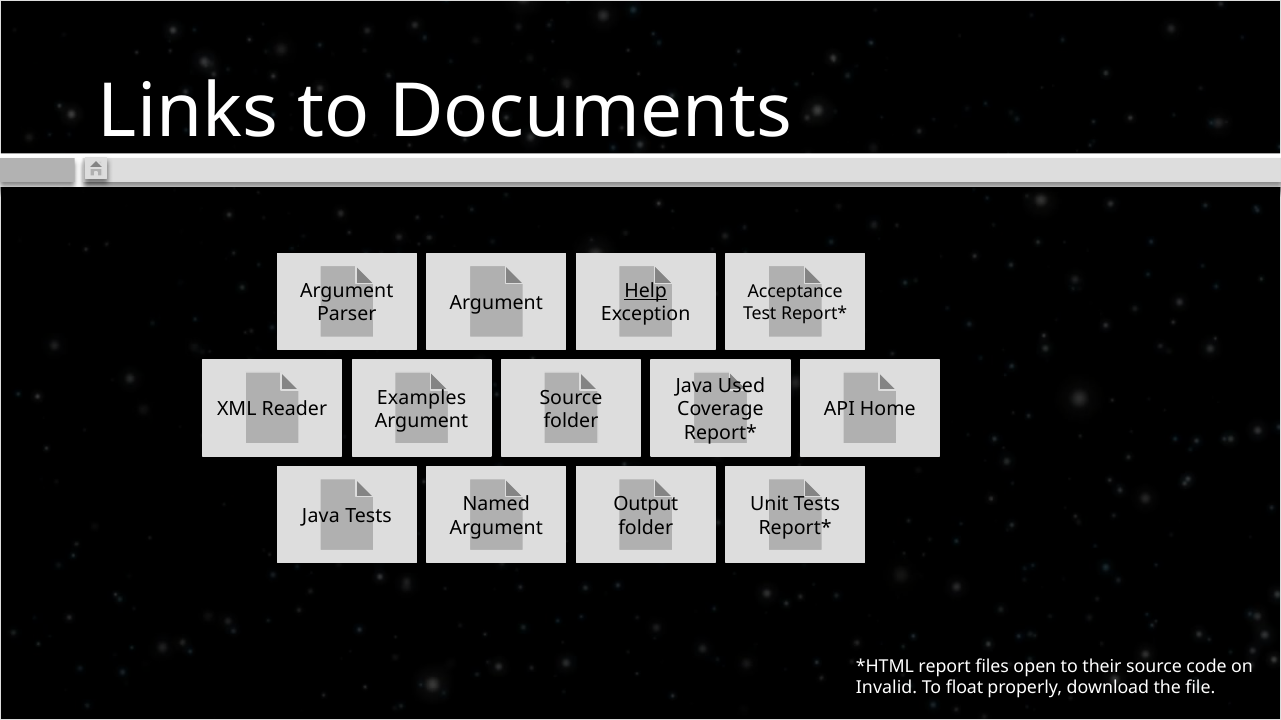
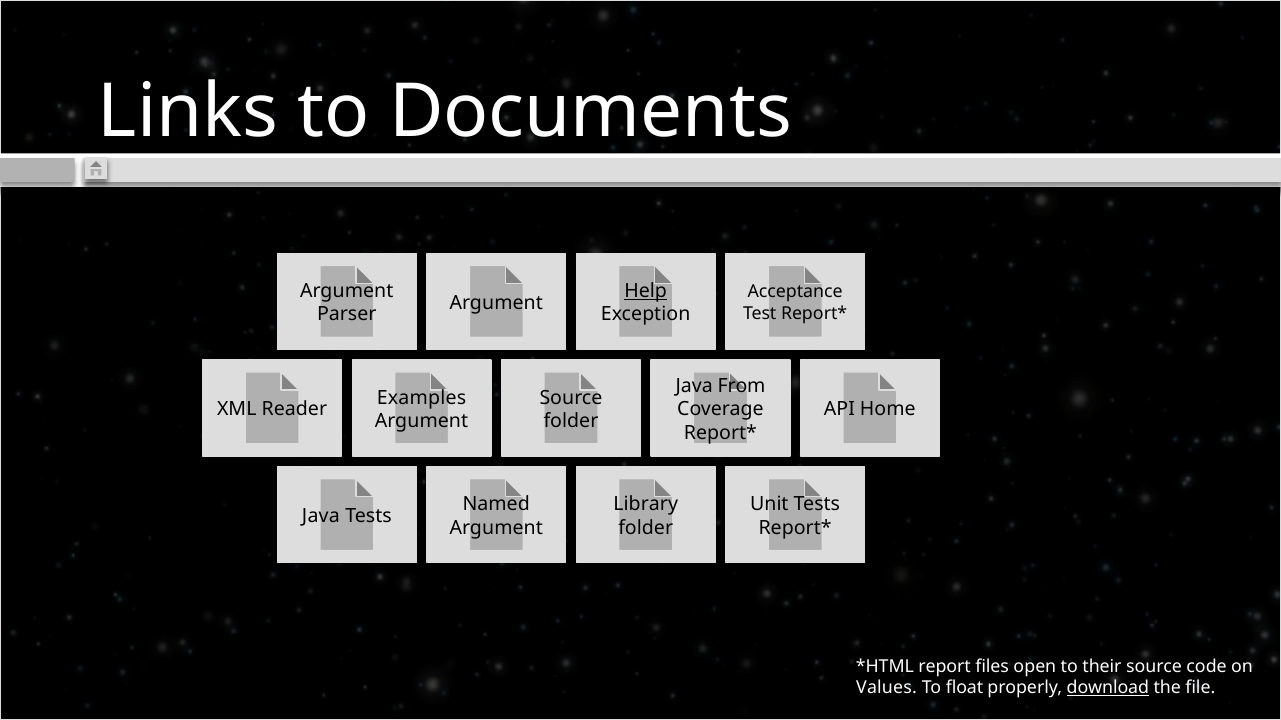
Used: Used -> From
Output: Output -> Library
Invalid: Invalid -> Values
download underline: none -> present
